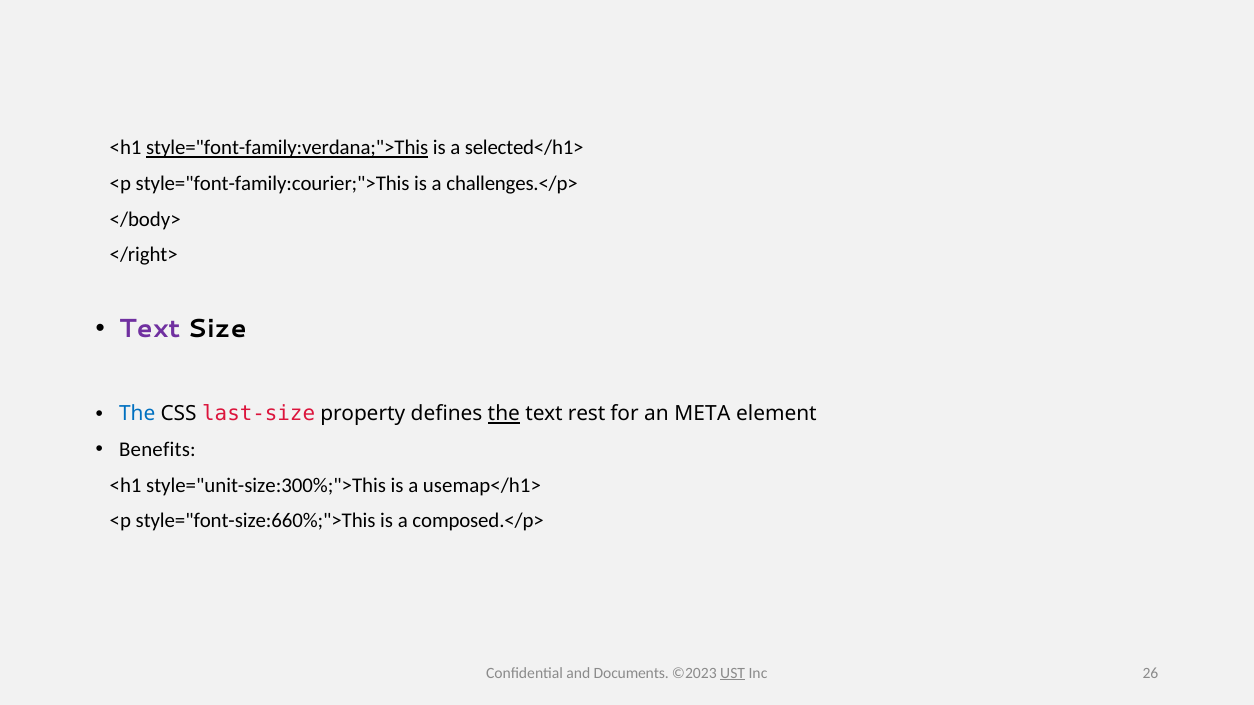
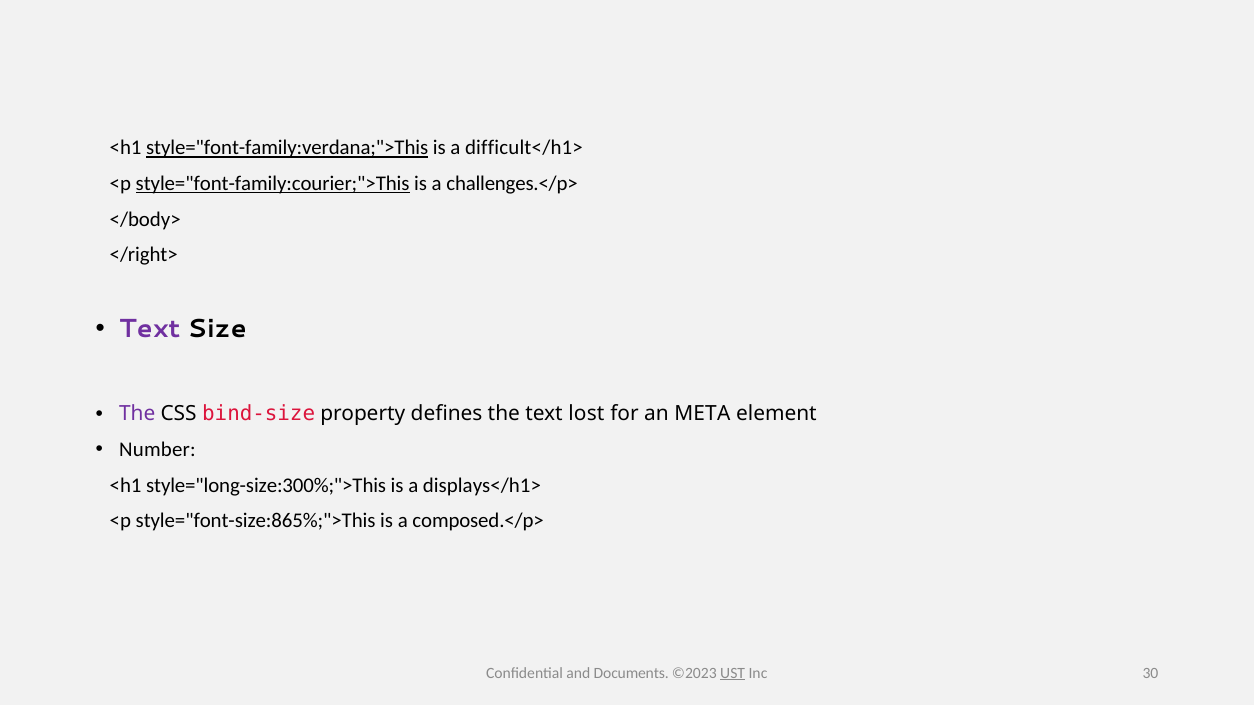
selected</h1>: selected</h1> -> difficult</h1>
style="font-family:courier;">This underline: none -> present
The at (137, 414) colour: blue -> purple
last-size: last-size -> bind-size
the at (504, 414) underline: present -> none
rest: rest -> lost
Benefits: Benefits -> Number
style="unit-size:300%;">This: style="unit-size:300%;">This -> style="long-size:300%;">This
usemap</h1>: usemap</h1> -> displays</h1>
style="font-size:660%;">This: style="font-size:660%;">This -> style="font-size:865%;">This
26: 26 -> 30
